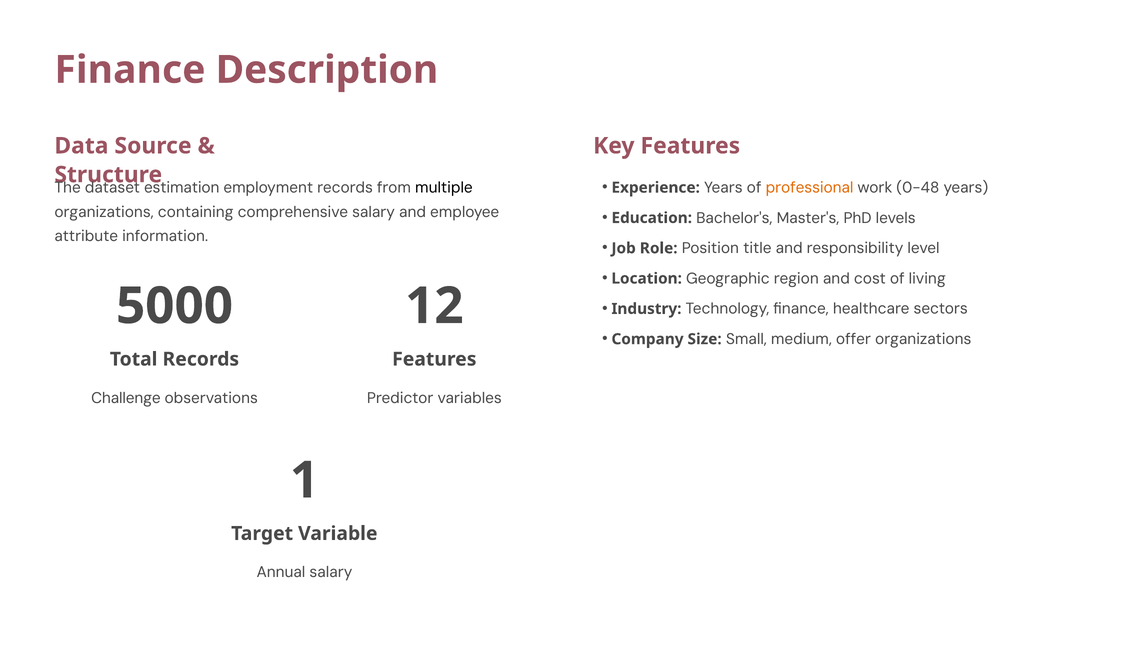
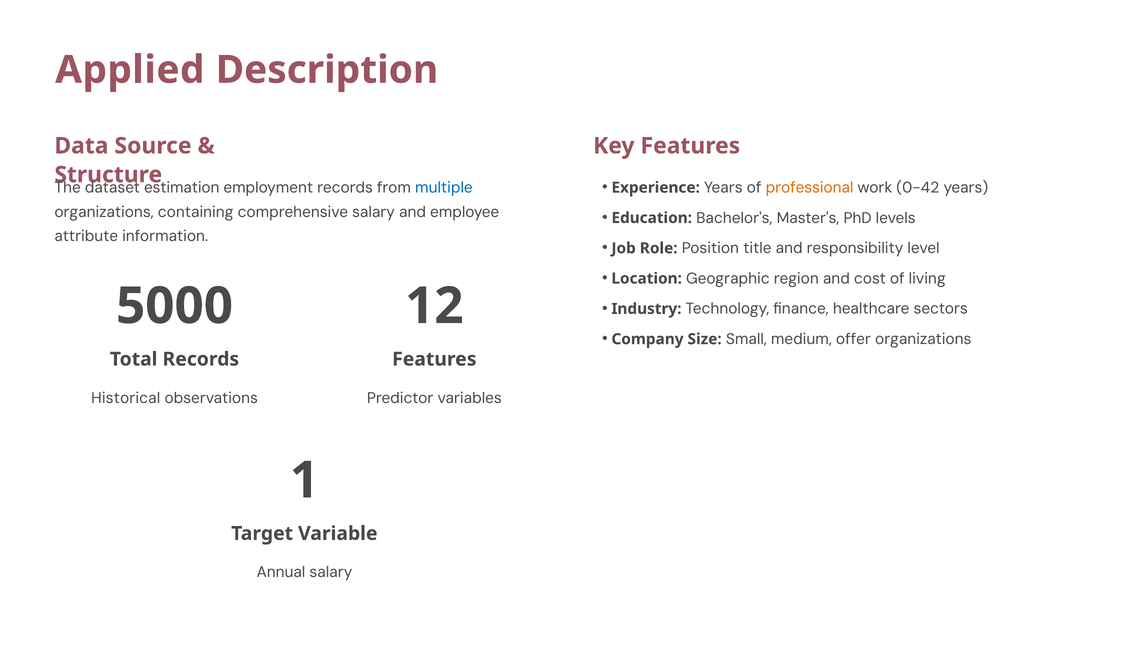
Finance at (130, 70): Finance -> Applied
0-48: 0-48 -> 0-42
multiple colour: black -> blue
Challenge: Challenge -> Historical
